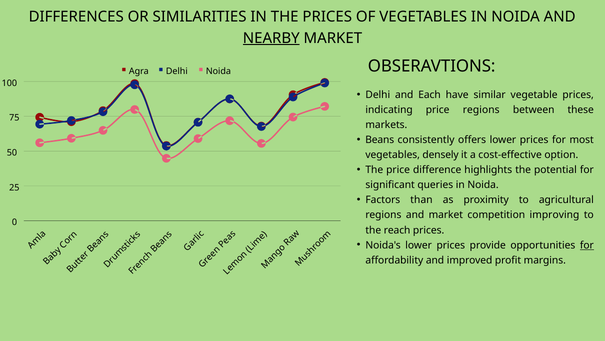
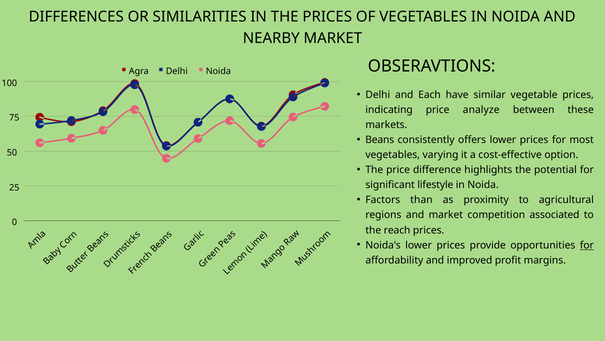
NEARBY underline: present -> none
price regions: regions -> analyze
densely: densely -> varying
queries: queries -> lifestyle
improving: improving -> associated
